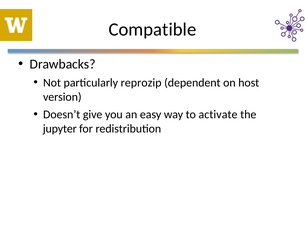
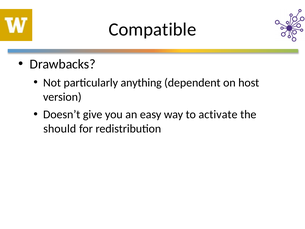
reprozip: reprozip -> anything
jupyter: jupyter -> should
